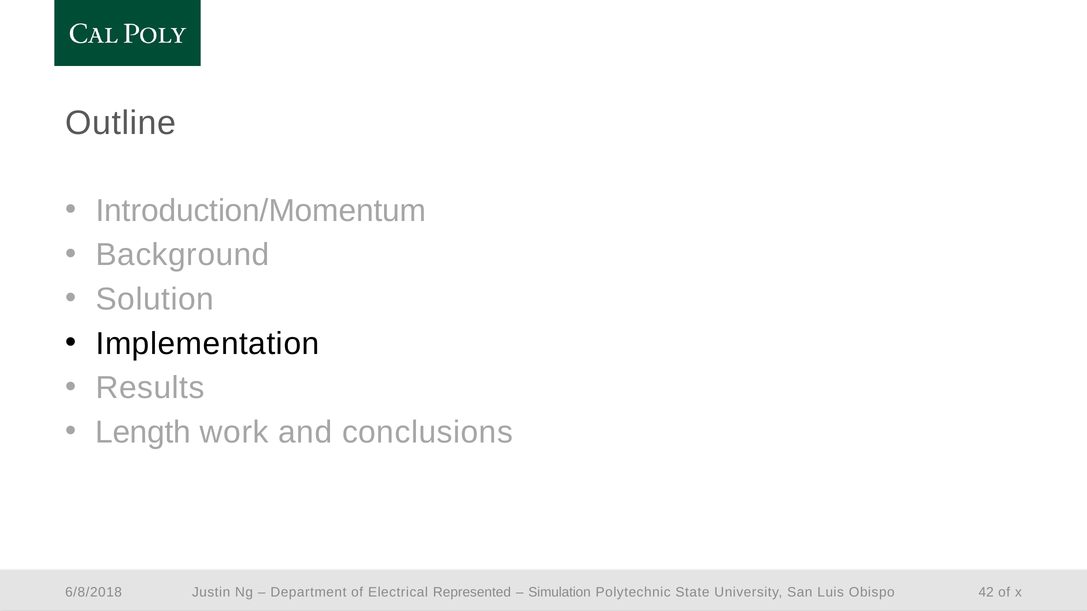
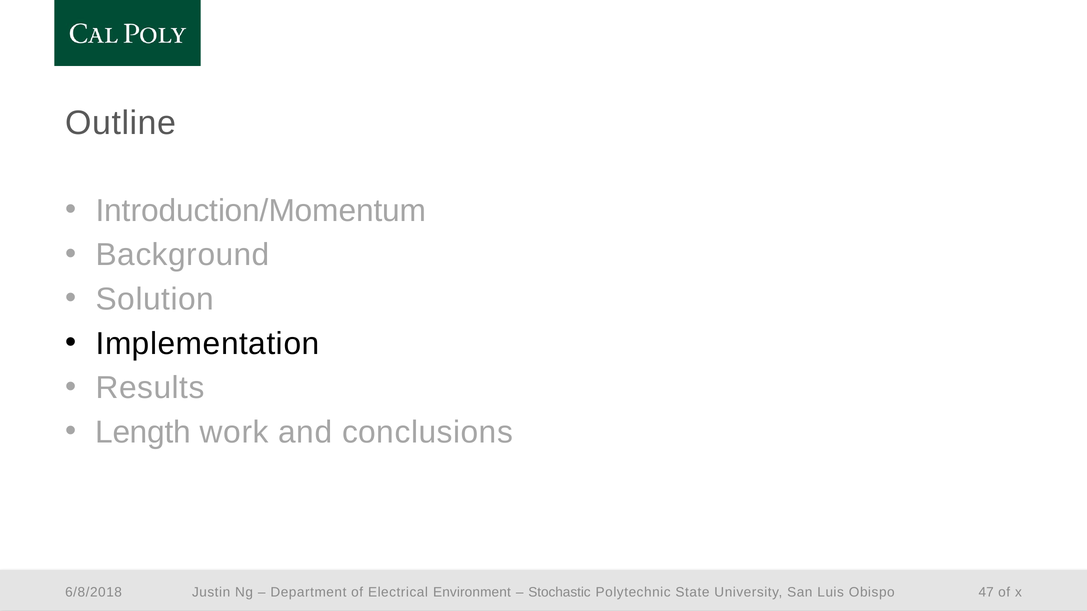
Represented: Represented -> Environment
Simulation: Simulation -> Stochastic
42: 42 -> 47
